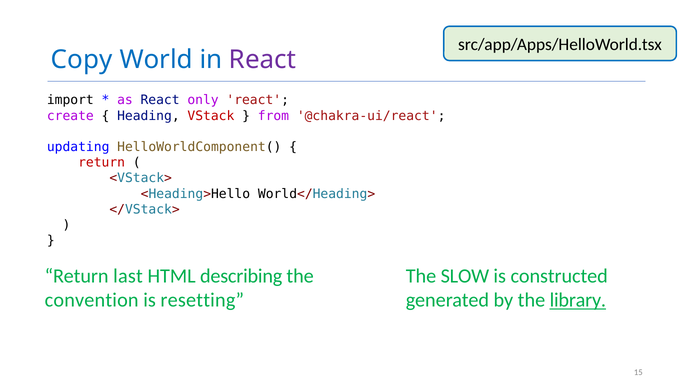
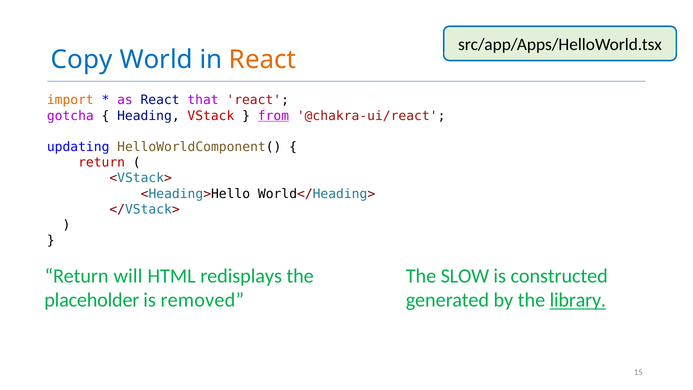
React at (263, 60) colour: purple -> orange
import colour: black -> orange
only: only -> that
create: create -> gotcha
from underline: none -> present
last: last -> will
describing: describing -> redisplays
convention: convention -> placeholder
resetting: resetting -> removed
